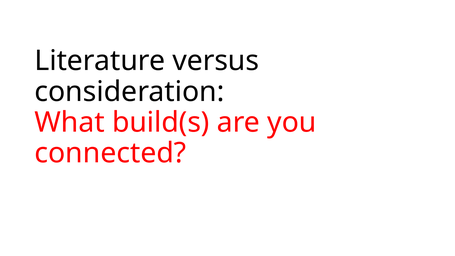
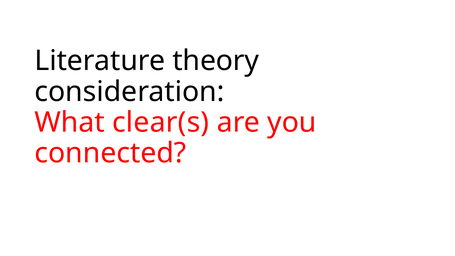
versus: versus -> theory
build(s: build(s -> clear(s
